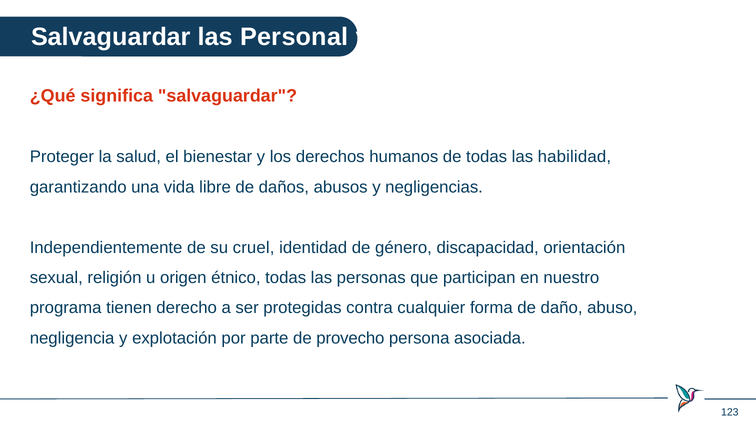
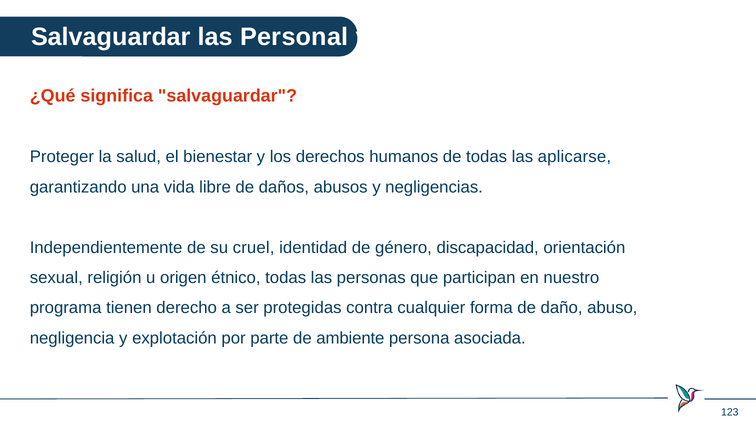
habilidad: habilidad -> aplicarse
provecho: provecho -> ambiente
